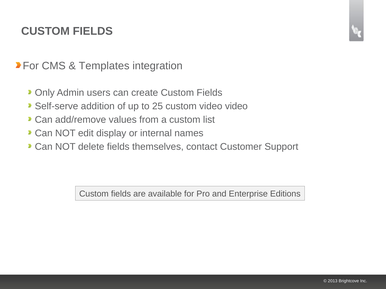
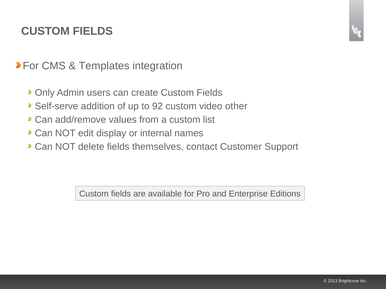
25: 25 -> 92
video video: video -> other
